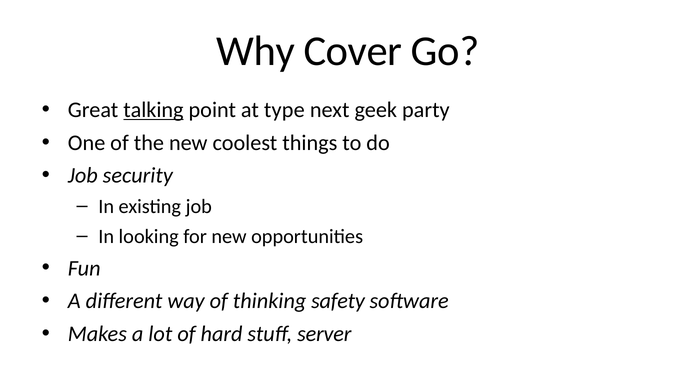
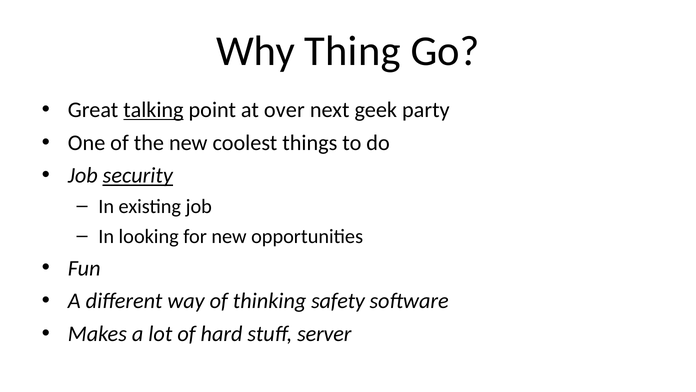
Cover: Cover -> Thing
type: type -> over
security underline: none -> present
